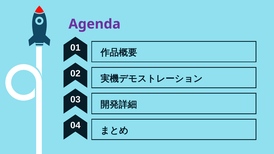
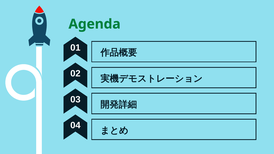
Agenda colour: purple -> green
